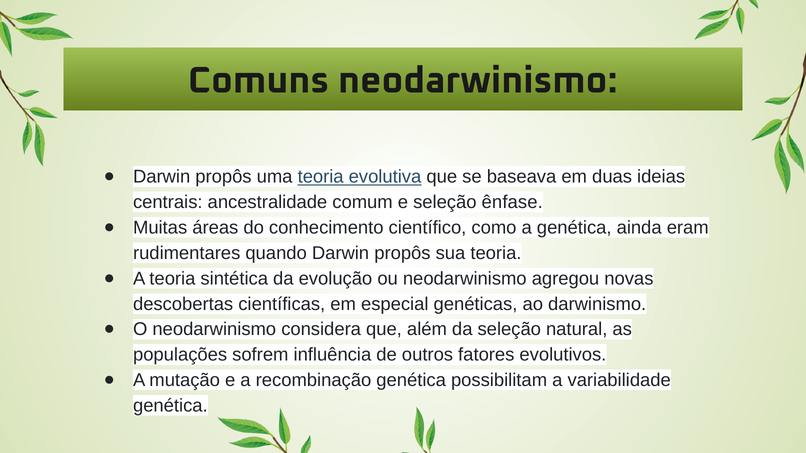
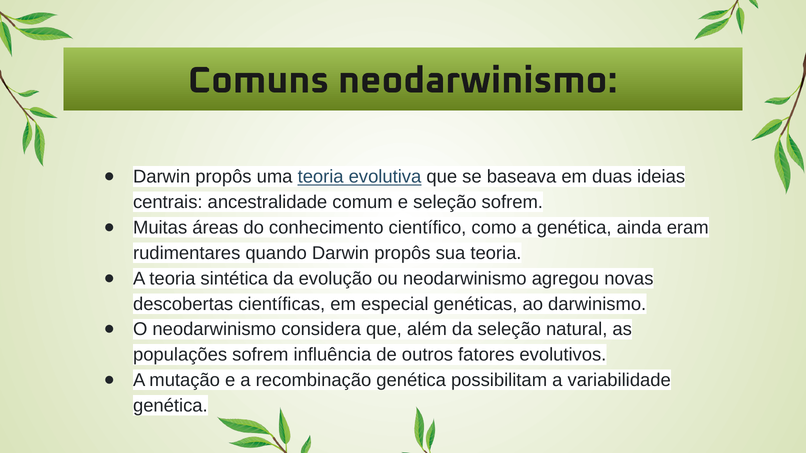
seleção ênfase: ênfase -> sofrem
